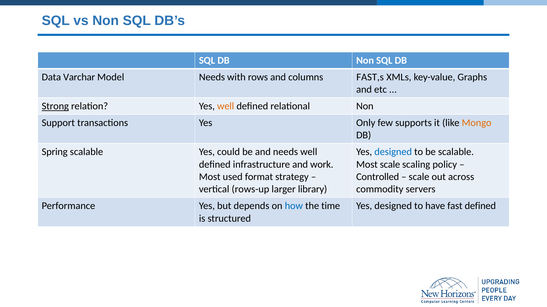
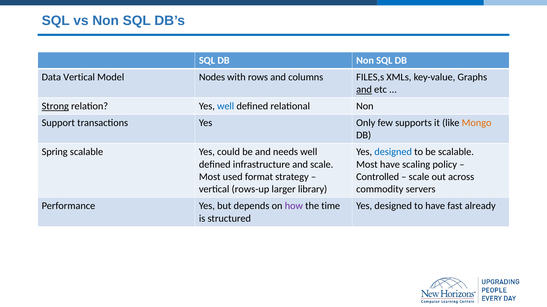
Data Varchar: Varchar -> Vertical
Model Needs: Needs -> Nodes
FAST,s: FAST,s -> FILES,s
and at (364, 90) underline: none -> present
well at (226, 106) colour: orange -> blue
and work: work -> scale
Most scale: scale -> have
how colour: blue -> purple
fast defined: defined -> already
